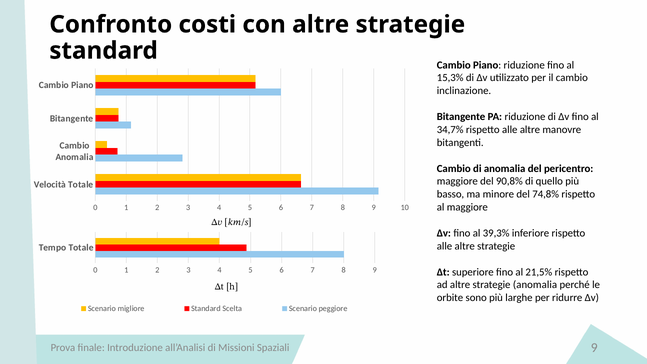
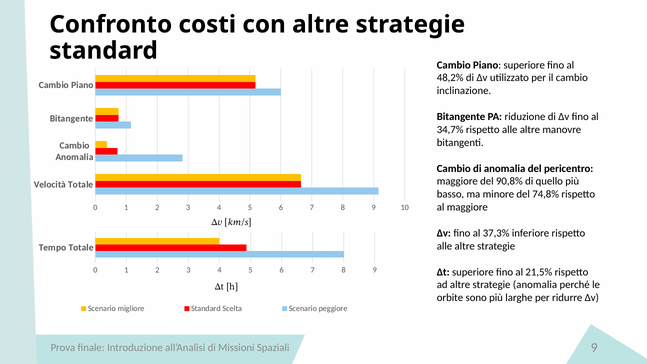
Piano riduzione: riduzione -> superiore
15,3%: 15,3% -> 48,2%
39,3%: 39,3% -> 37,3%
